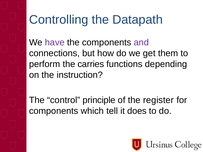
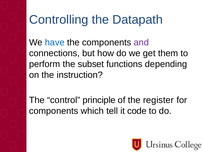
have colour: purple -> blue
carries: carries -> subset
does: does -> code
